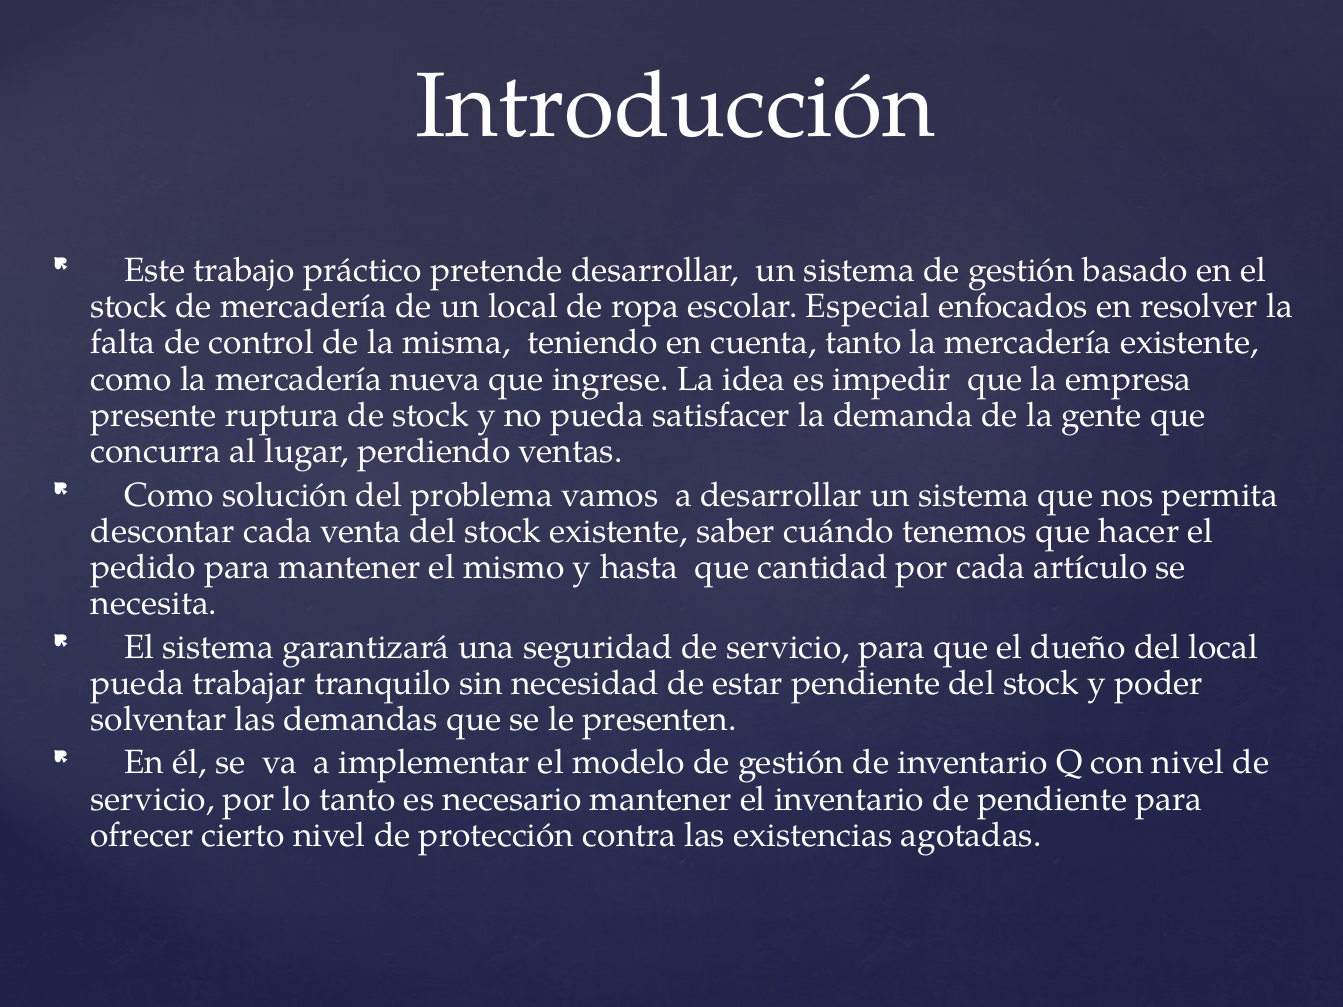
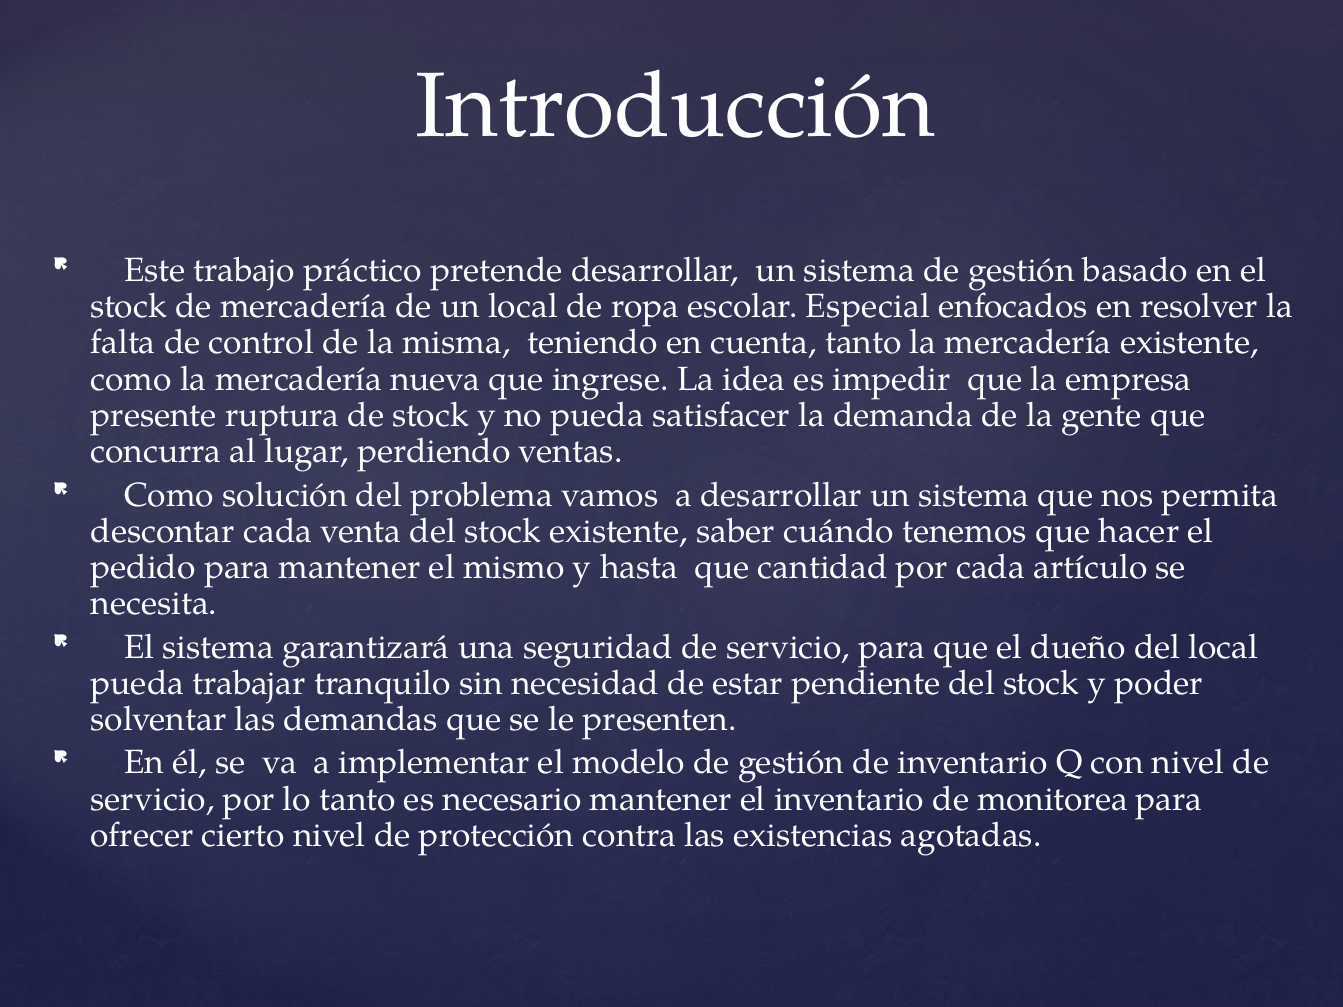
de pendiente: pendiente -> monitorea
